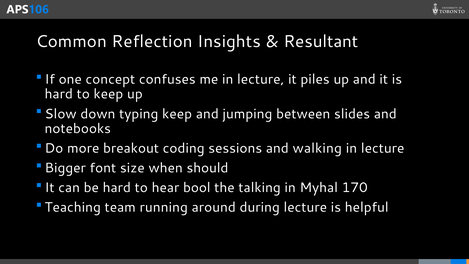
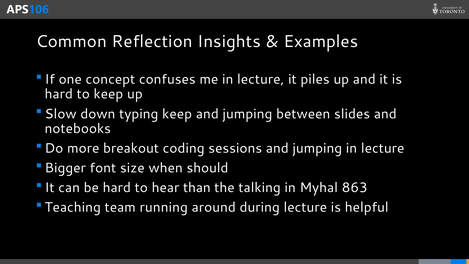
Resultant: Resultant -> Examples
sessions and walking: walking -> jumping
bool: bool -> than
170: 170 -> 863
